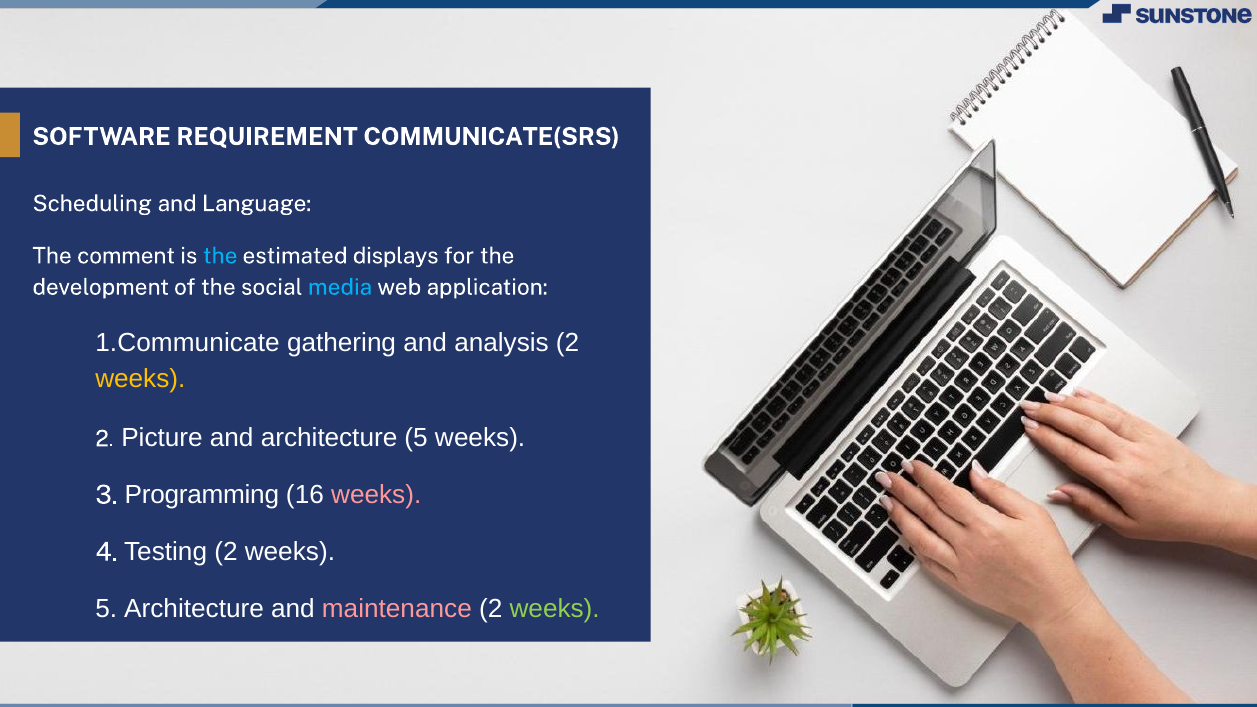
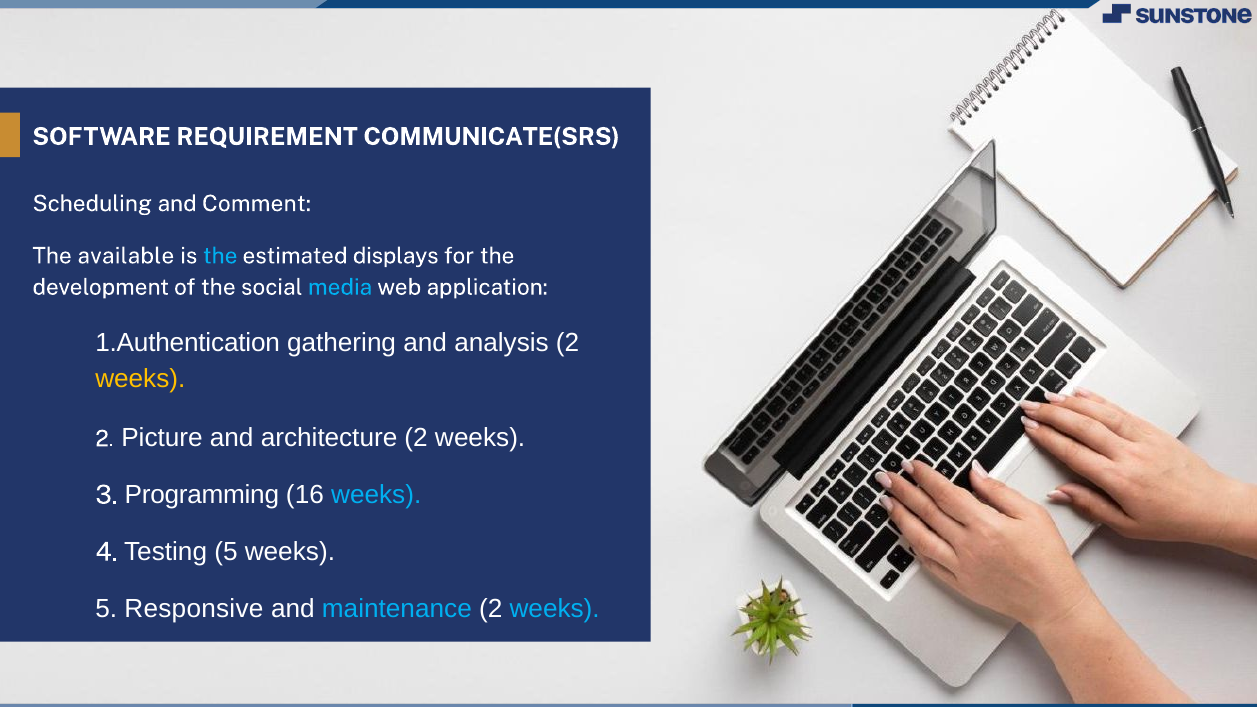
Language: Language -> Comment
comment: comment -> available
1.Communicate: 1.Communicate -> 1.Authentication
architecture 5: 5 -> 2
weeks at (376, 495) colour: pink -> light blue
Testing 2: 2 -> 5
5 Architecture: Architecture -> Responsive
maintenance colour: pink -> light blue
weeks at (555, 609) colour: light green -> light blue
